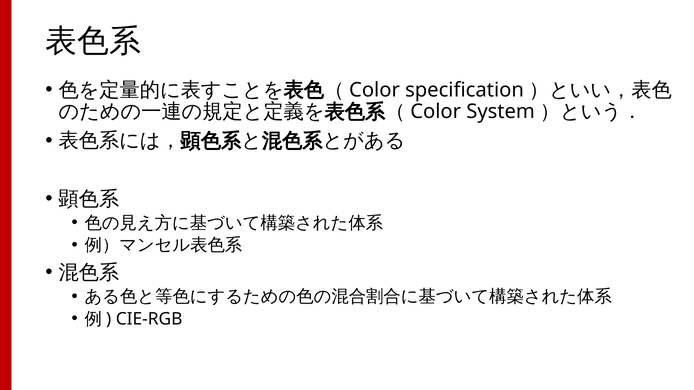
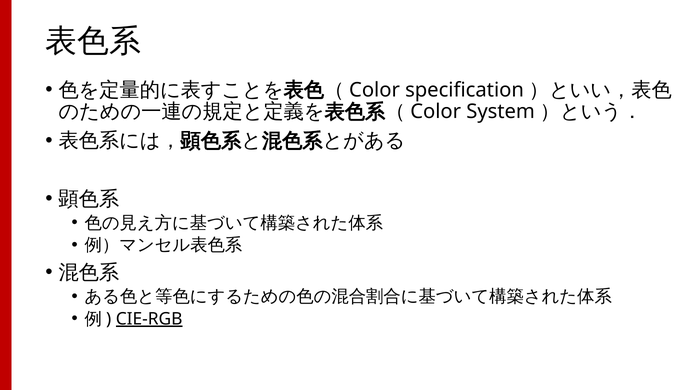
CIE-RGB underline: none -> present
